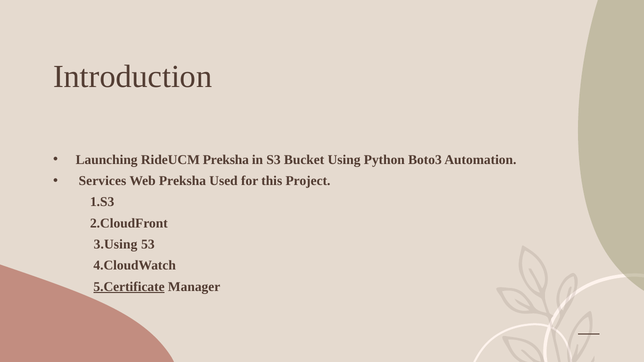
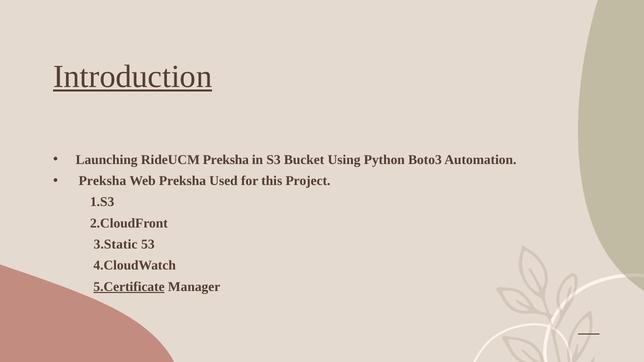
Introduction underline: none -> present
Services at (102, 181): Services -> Preksha
3.Using: 3.Using -> 3.Static
